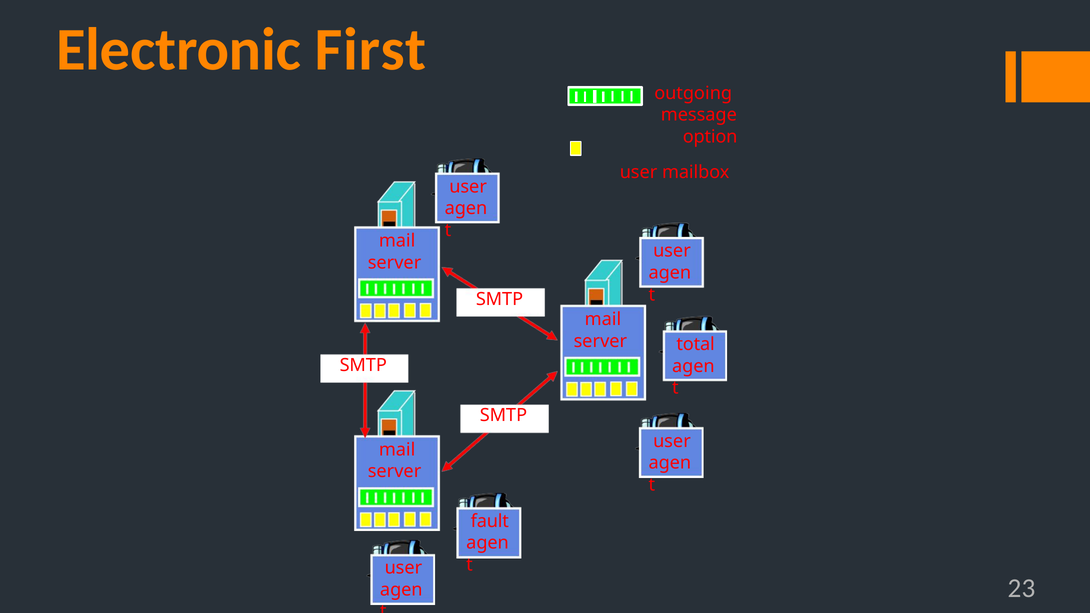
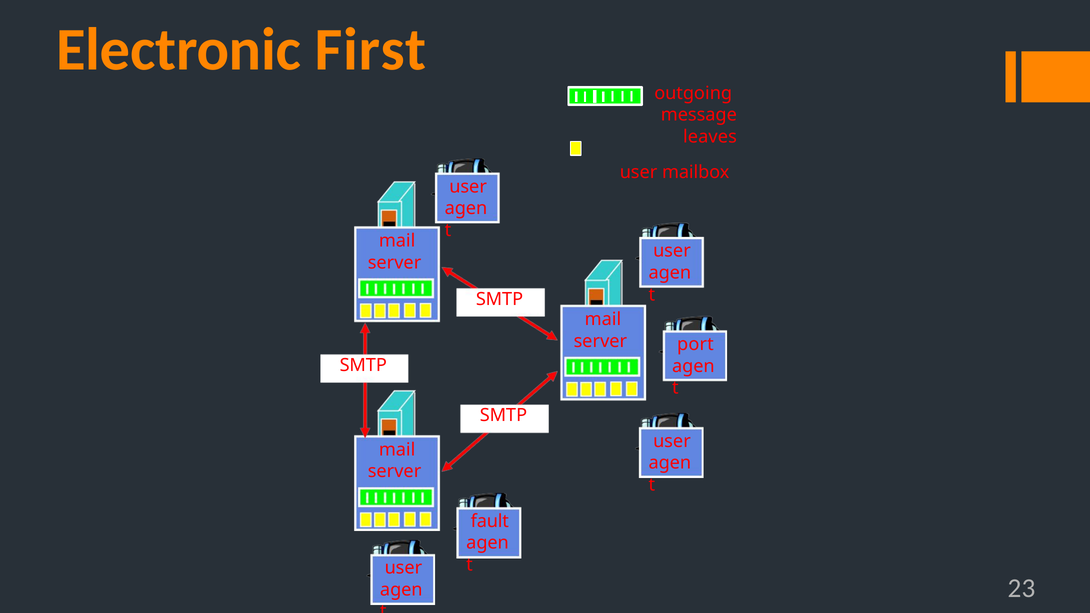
option: option -> leaves
total: total -> port
